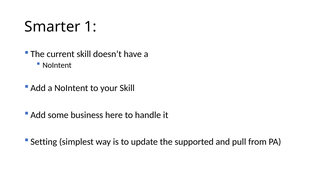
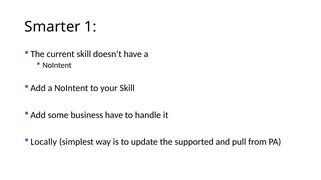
business here: here -> have
Setting: Setting -> Locally
